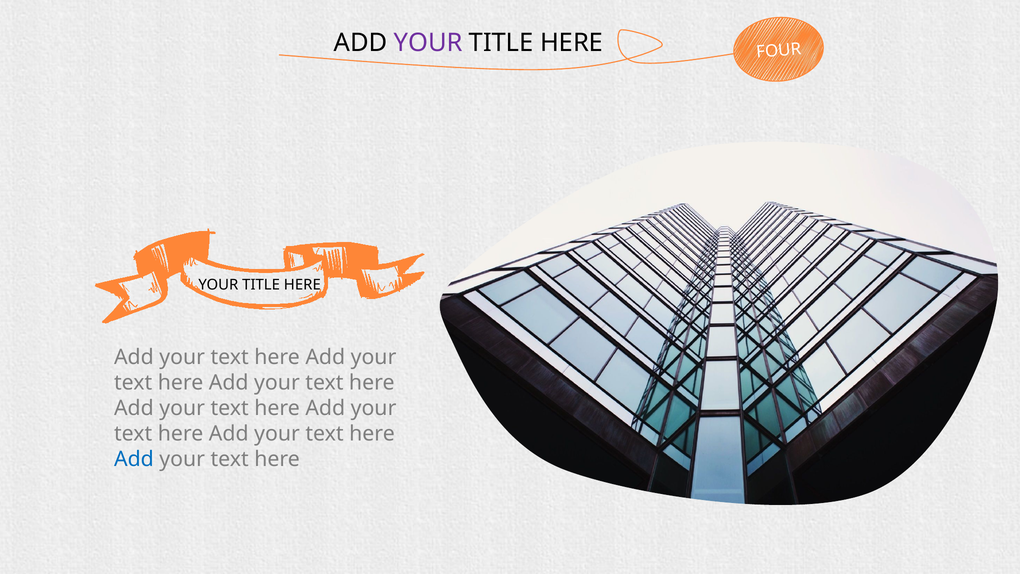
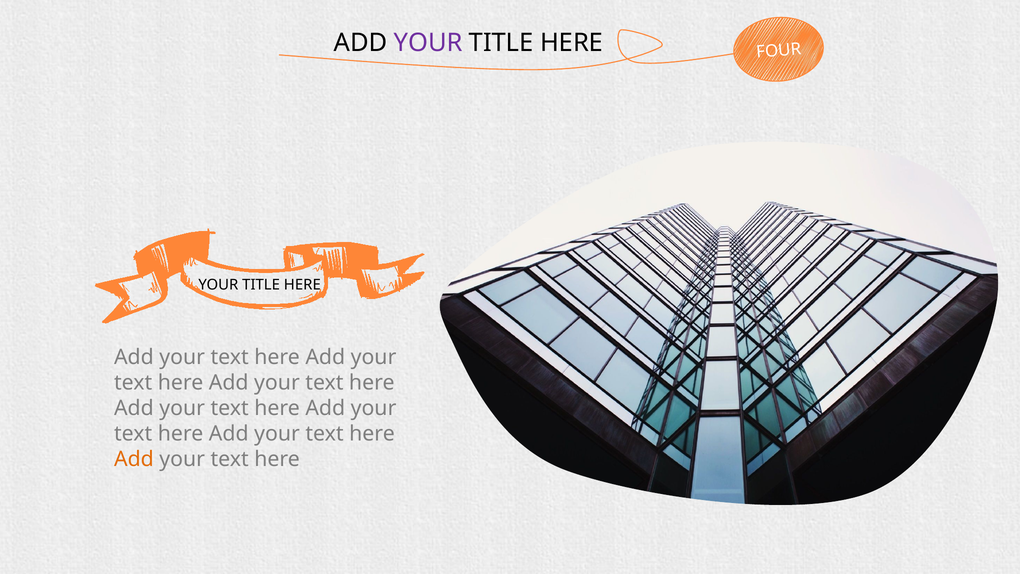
Add at (134, 459) colour: blue -> orange
